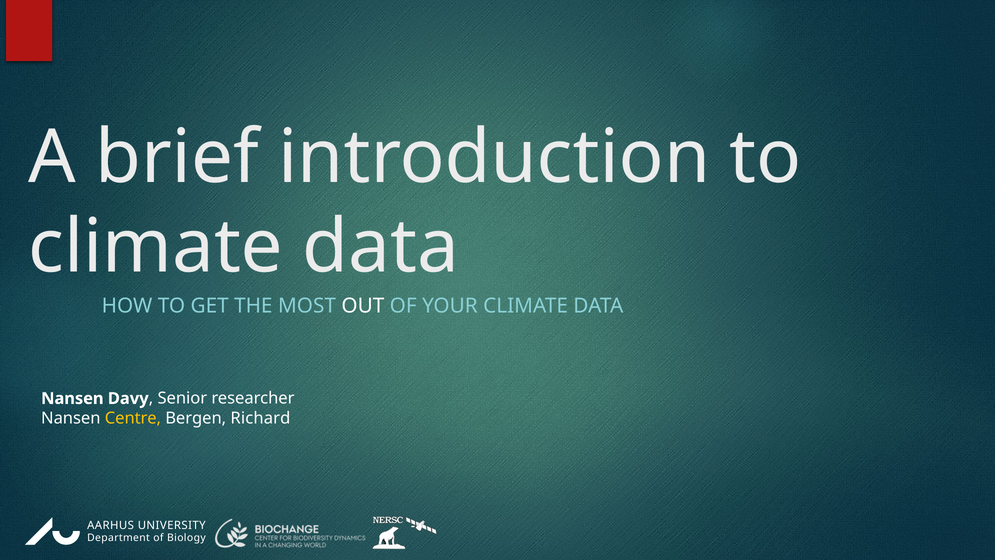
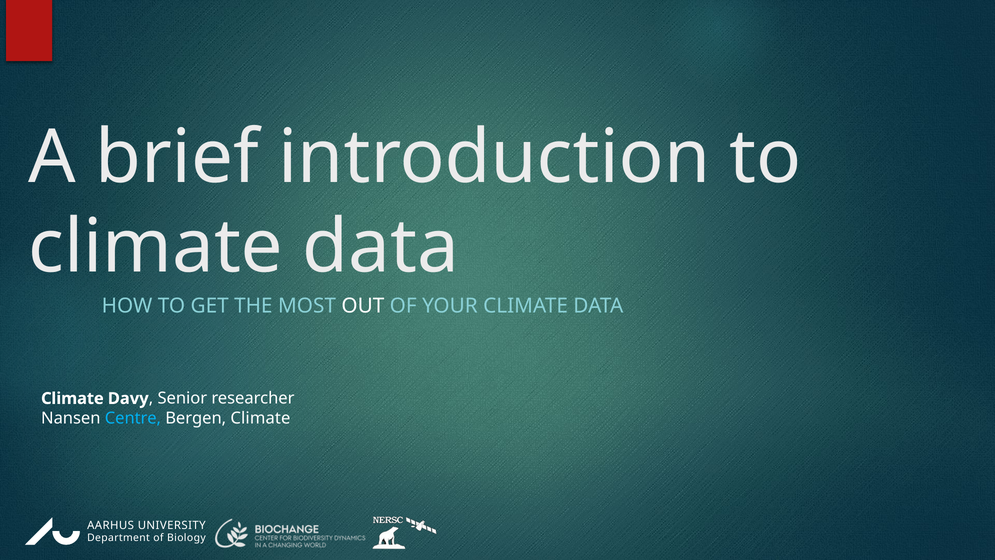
Nansen at (72, 398): Nansen -> Climate
Centre colour: yellow -> light blue
Bergen Richard: Richard -> Climate
